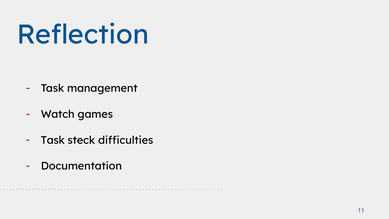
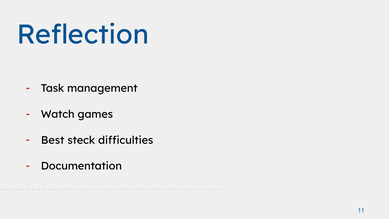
Task at (53, 140): Task -> Best
